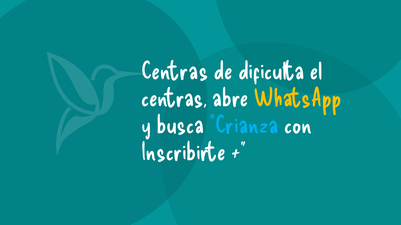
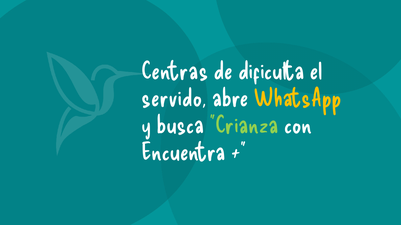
centras at (174, 99): centras -> servido
Crianza colour: light blue -> light green
Inscribirte: Inscribirte -> Encuentra
